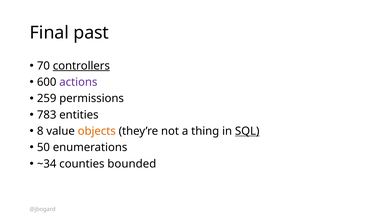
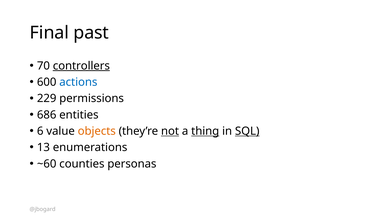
actions colour: purple -> blue
259: 259 -> 229
783: 783 -> 686
8: 8 -> 6
not underline: none -> present
thing underline: none -> present
50: 50 -> 13
~34: ~34 -> ~60
bounded: bounded -> personas
